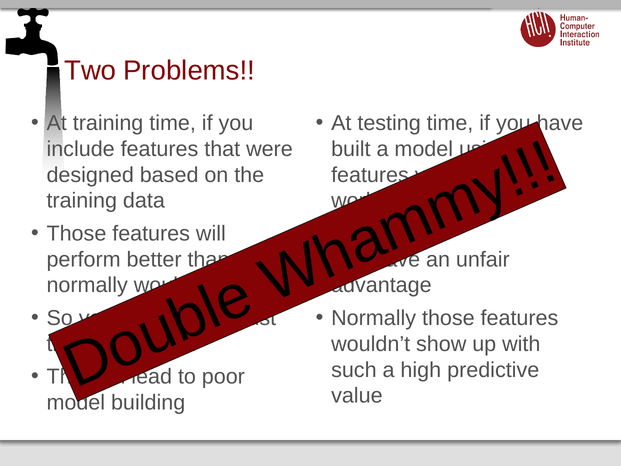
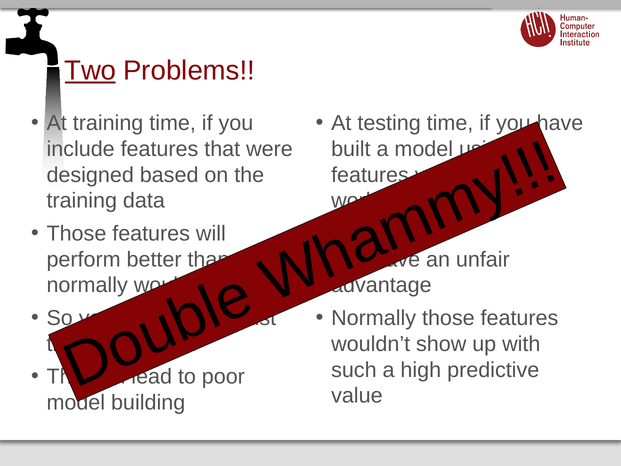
Two underline: none -> present
